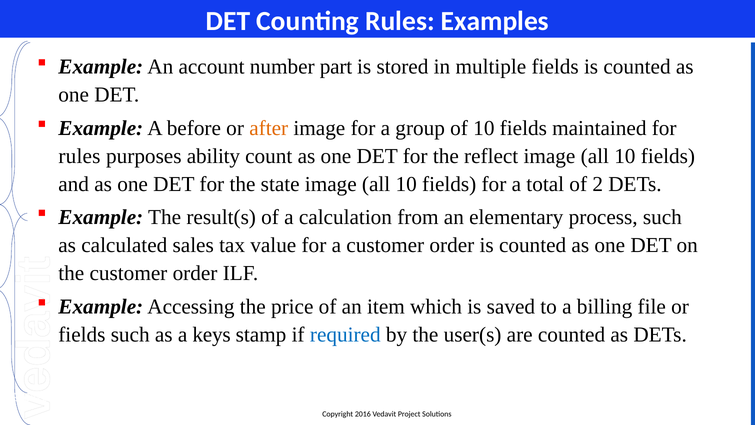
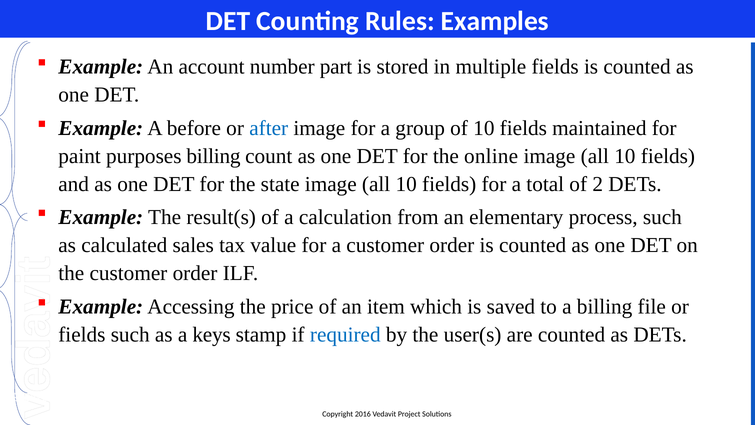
after colour: orange -> blue
rules at (79, 156): rules -> paint
purposes ability: ability -> billing
reflect: reflect -> online
